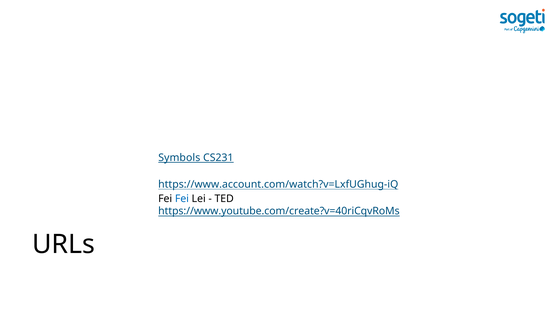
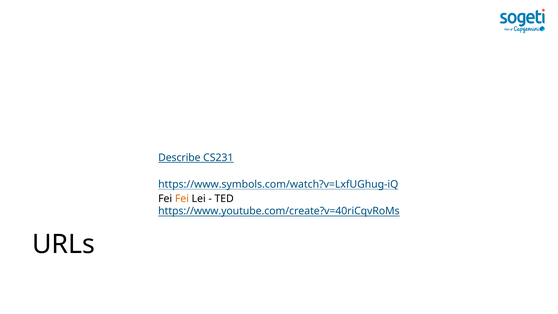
Symbols: Symbols -> Describe
https://www.account.com/watch?v=LxfUGhug-iQ: https://www.account.com/watch?v=LxfUGhug-iQ -> https://www.symbols.com/watch?v=LxfUGhug-iQ
Fei at (182, 199) colour: blue -> orange
